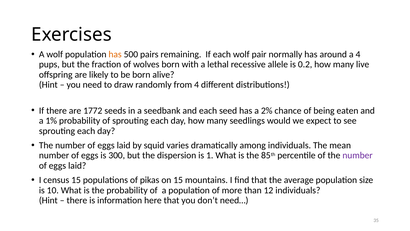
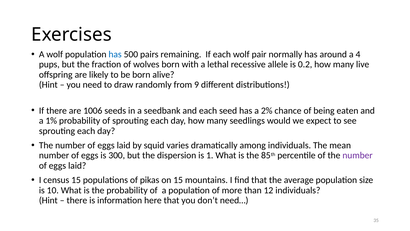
has at (115, 54) colour: orange -> blue
from 4: 4 -> 9
1772: 1772 -> 1006
